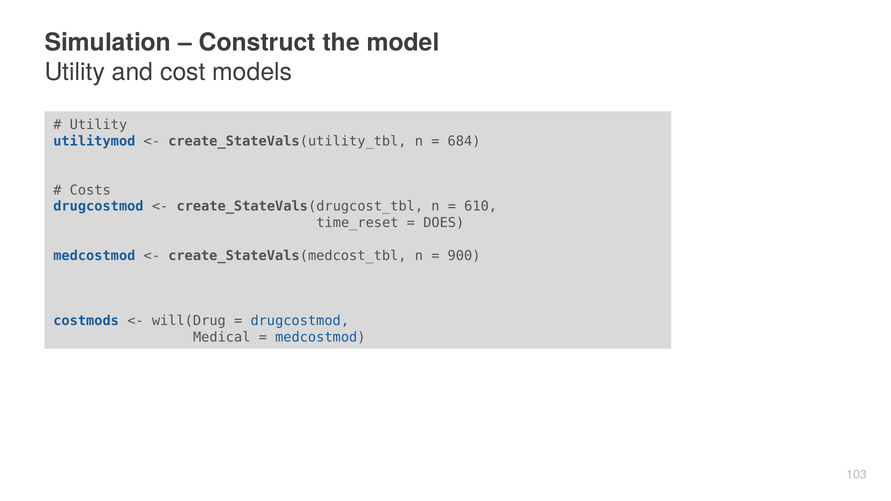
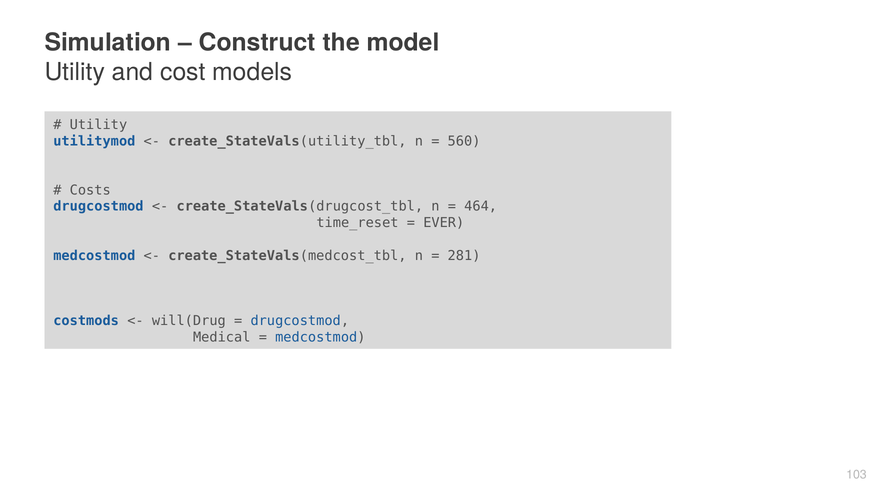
684: 684 -> 560
610: 610 -> 464
DOES: DOES -> EVER
900: 900 -> 281
